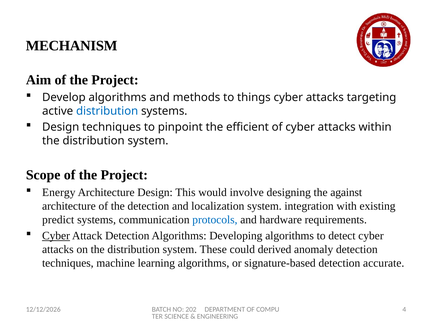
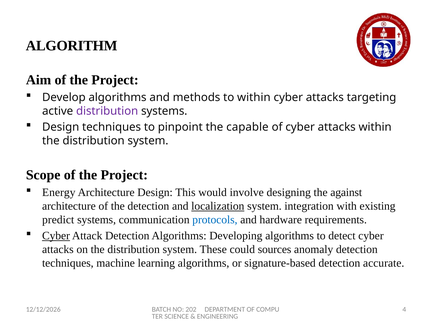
MECHANISM: MECHANISM -> ALGORITHM
to things: things -> within
distribution at (107, 111) colour: blue -> purple
efficient: efficient -> capable
localization underline: none -> present
derived: derived -> sources
